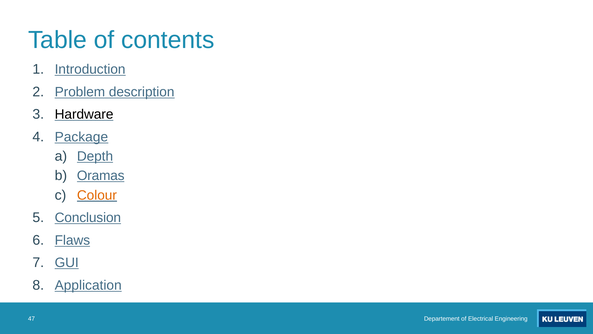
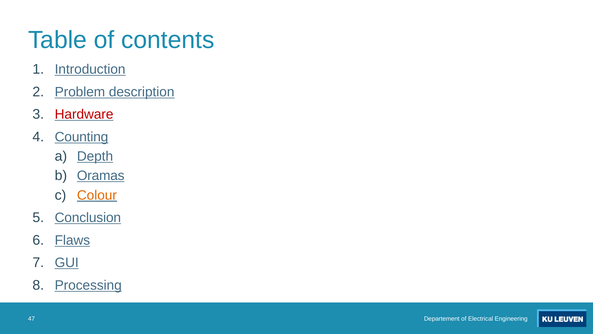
Hardware colour: black -> red
Package: Package -> Counting
Application: Application -> Processing
